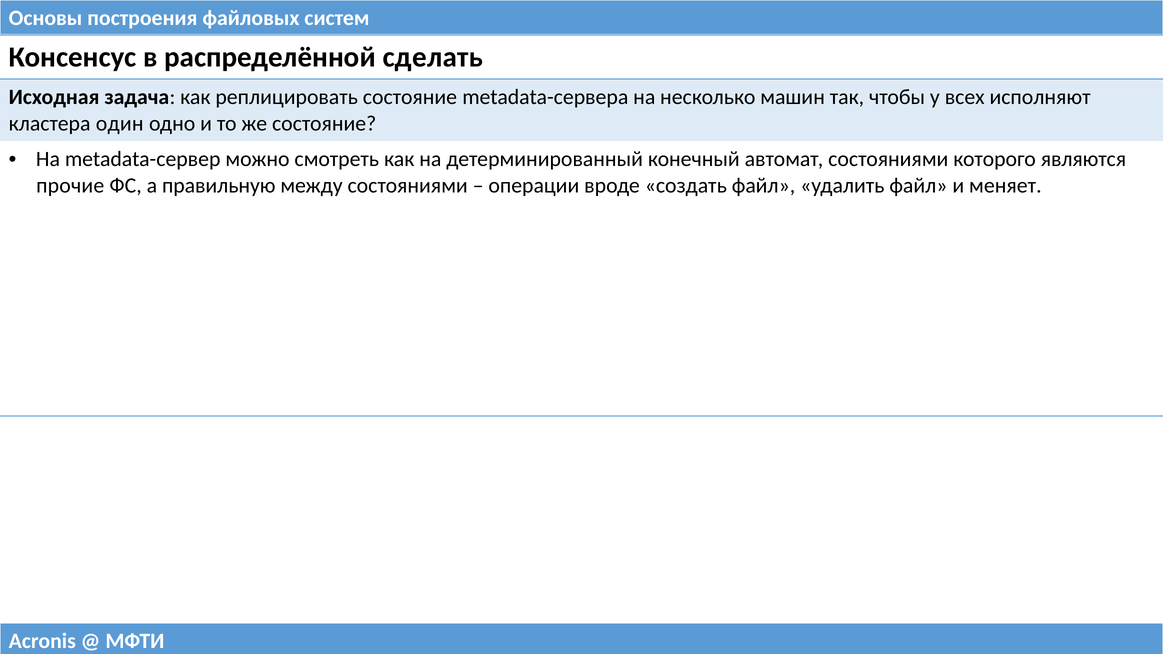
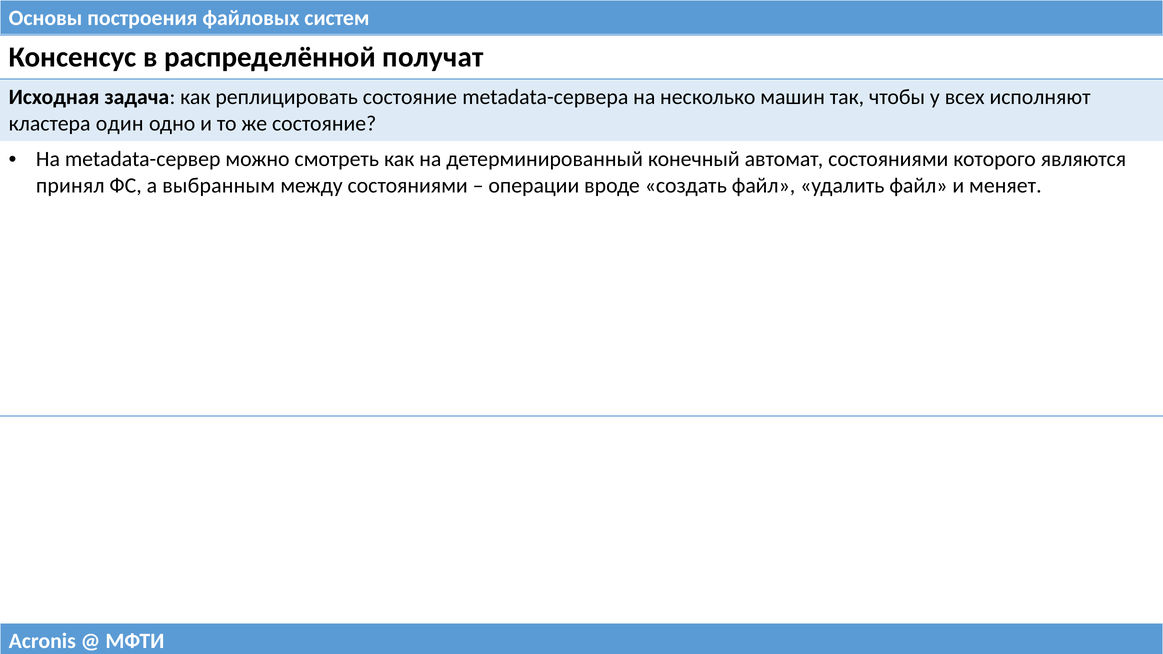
сделать: сделать -> получат
прочие: прочие -> принял
правильную: правильную -> выбранным
